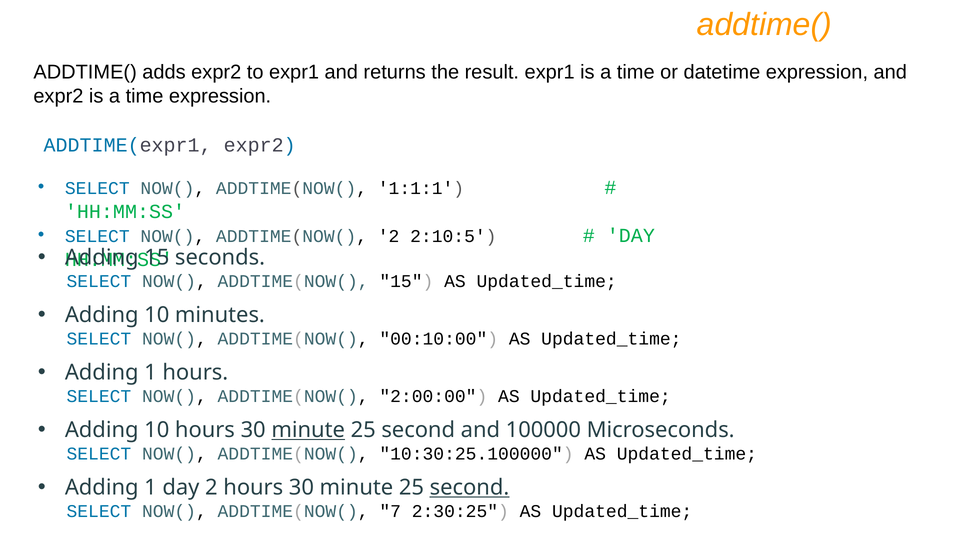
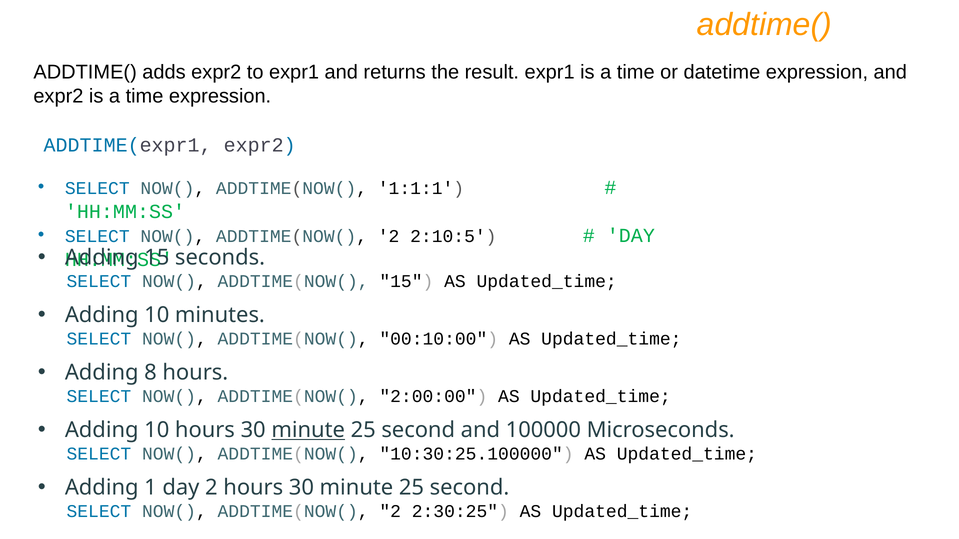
1 at (150, 373): 1 -> 8
second at (470, 488) underline: present -> none
7 at (390, 512): 7 -> 2
